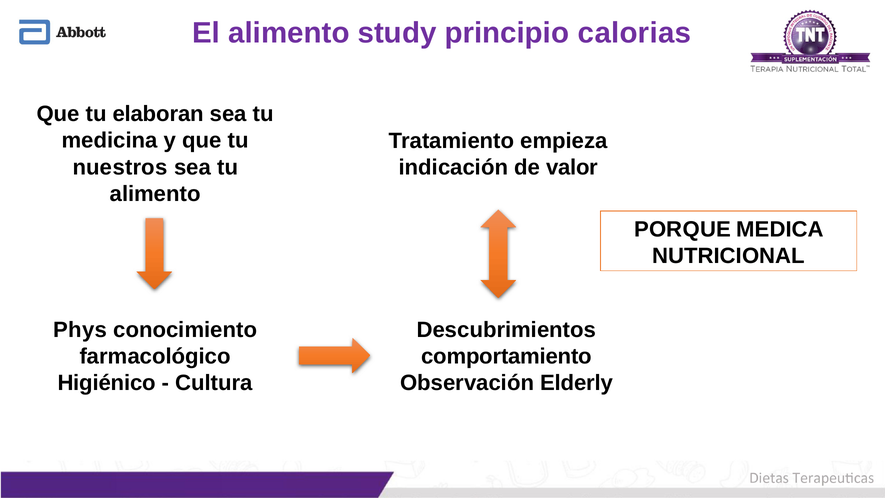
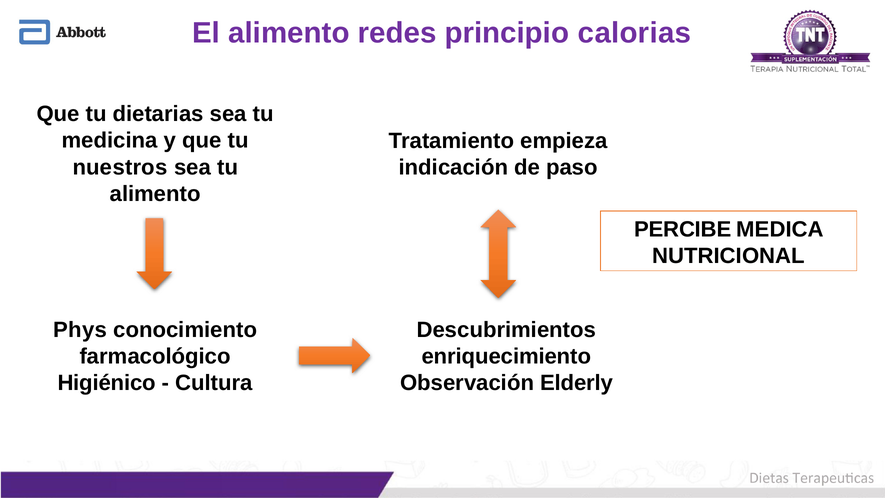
study: study -> redes
elaboran: elaboran -> dietarias
valor: valor -> paso
PORQUE: PORQUE -> PERCIBE
comportamiento: comportamiento -> enriquecimiento
